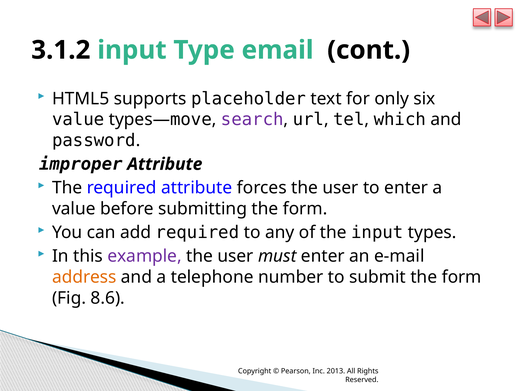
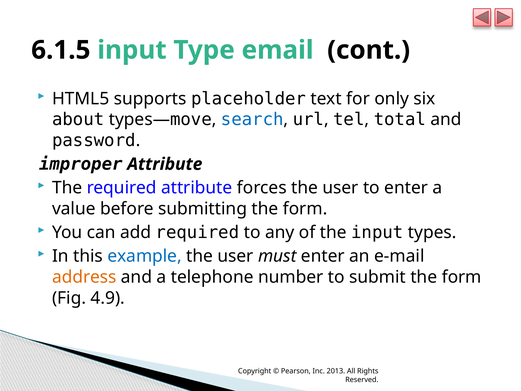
3.1.2: 3.1.2 -> 6.1.5
value at (78, 119): value -> about
search colour: purple -> blue
which: which -> total
example colour: purple -> blue
8.6: 8.6 -> 4.9
